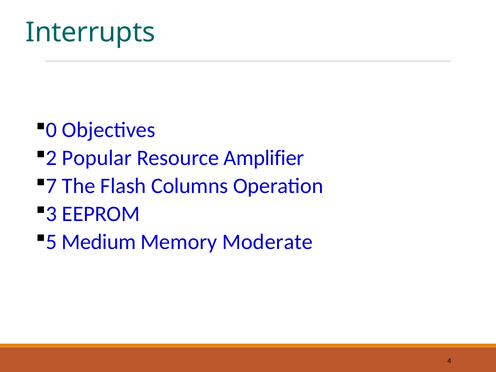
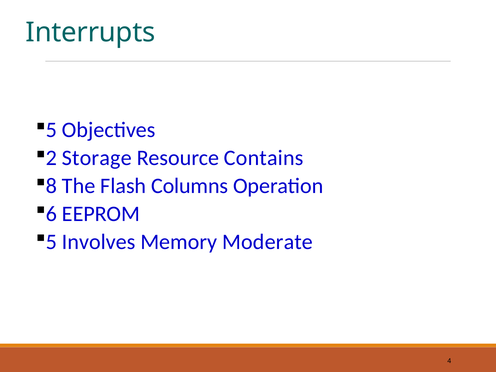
0 at (51, 130): 0 -> 5
Popular: Popular -> Storage
Amplifier: Amplifier -> Contains
7: 7 -> 8
3: 3 -> 6
Medium: Medium -> Involves
